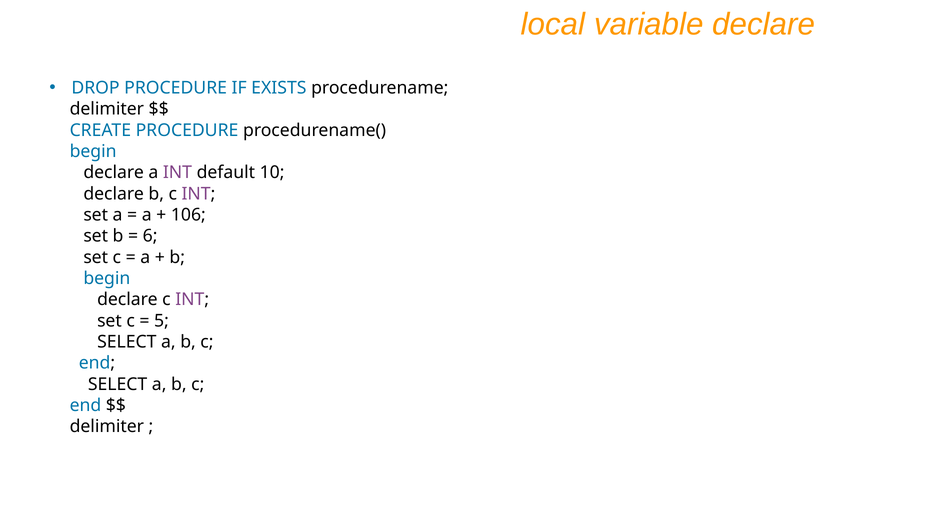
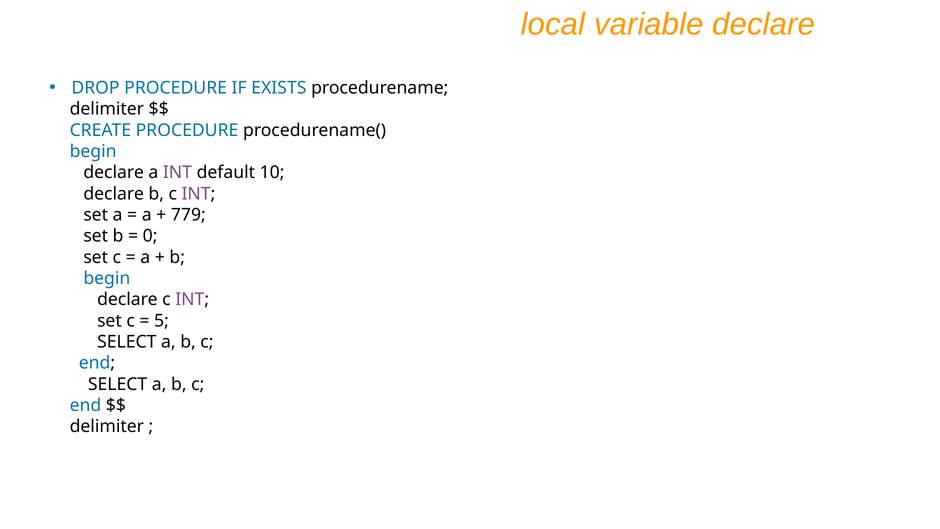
106: 106 -> 779
6: 6 -> 0
